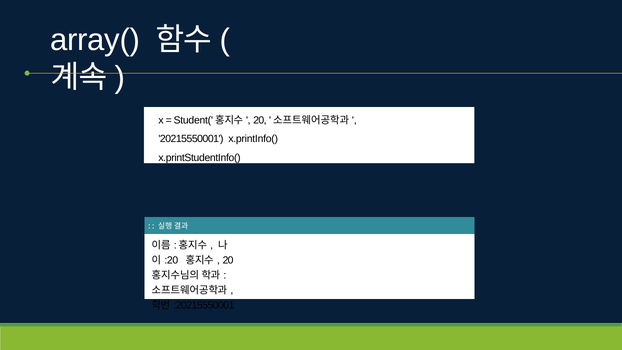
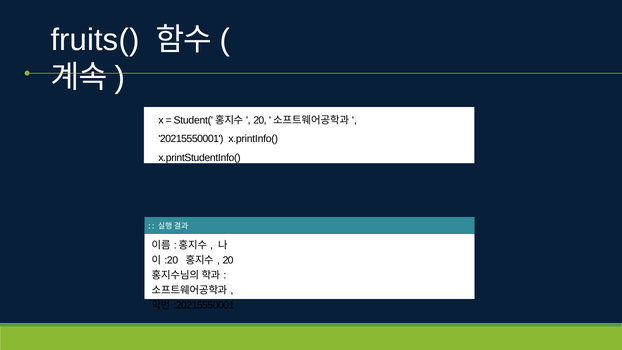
array(: array( -> fruits(
